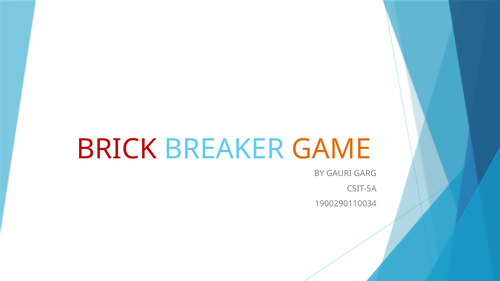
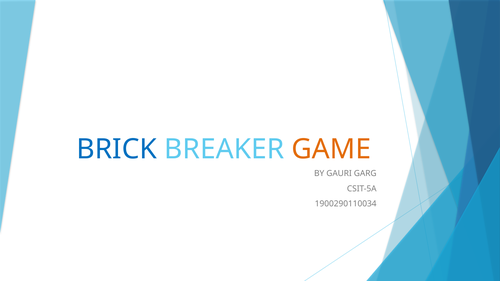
BRICK colour: red -> blue
